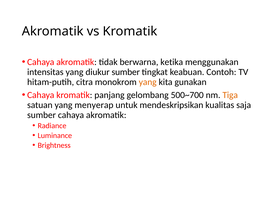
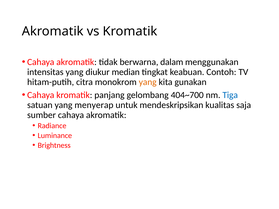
ketika: ketika -> dalam
diukur sumber: sumber -> median
500~700: 500~700 -> 404~700
Tiga colour: orange -> blue
